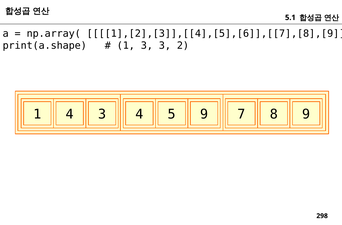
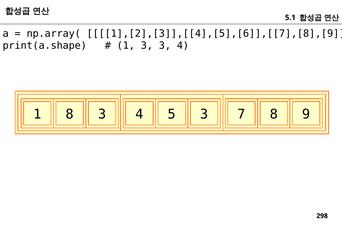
3 3 2: 2 -> 4
1 4: 4 -> 8
5 9: 9 -> 3
